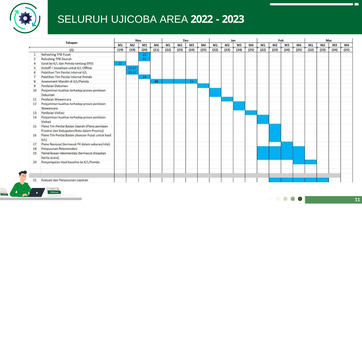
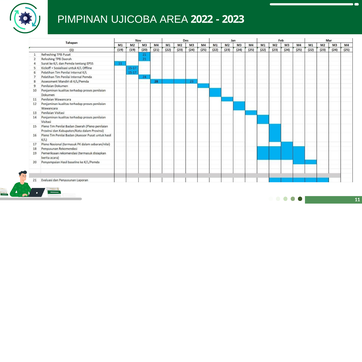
SELURUH: SELURUH -> PIMPINAN
